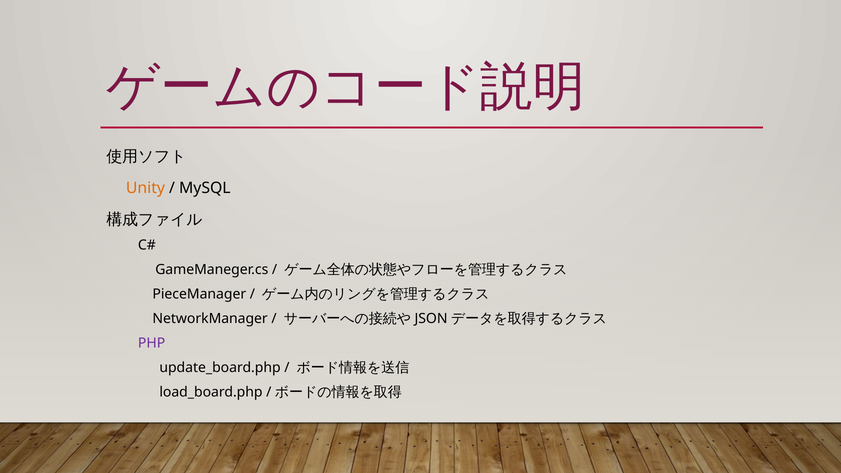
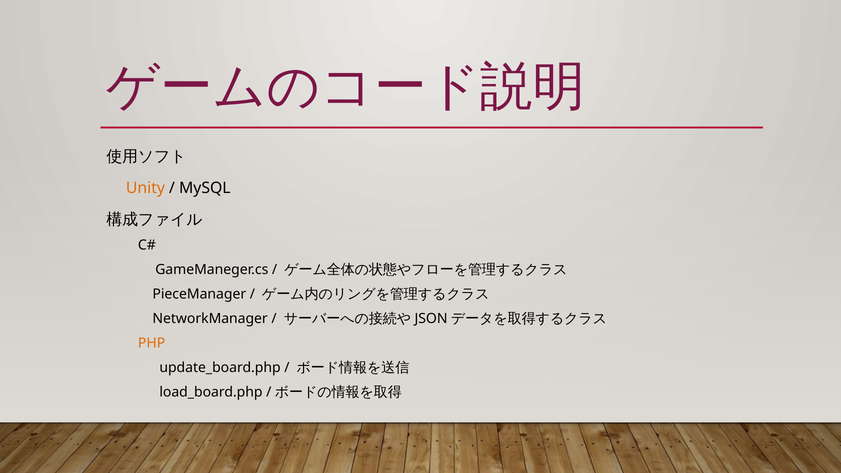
PHP colour: purple -> orange
